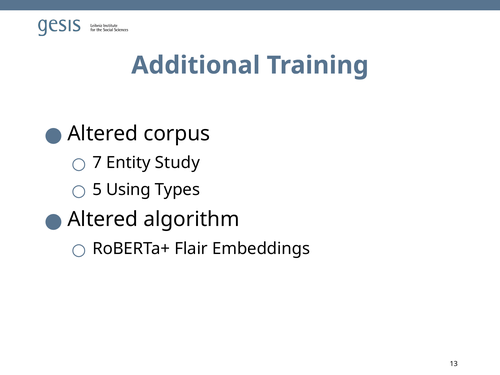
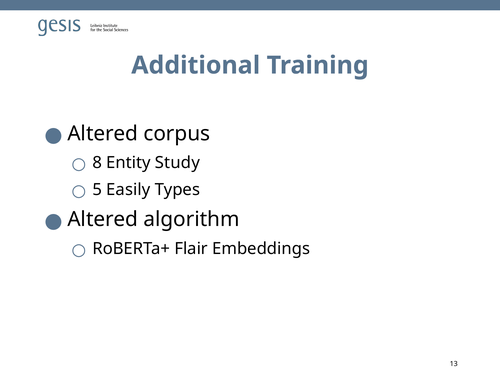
7: 7 -> 8
Using: Using -> Easily
